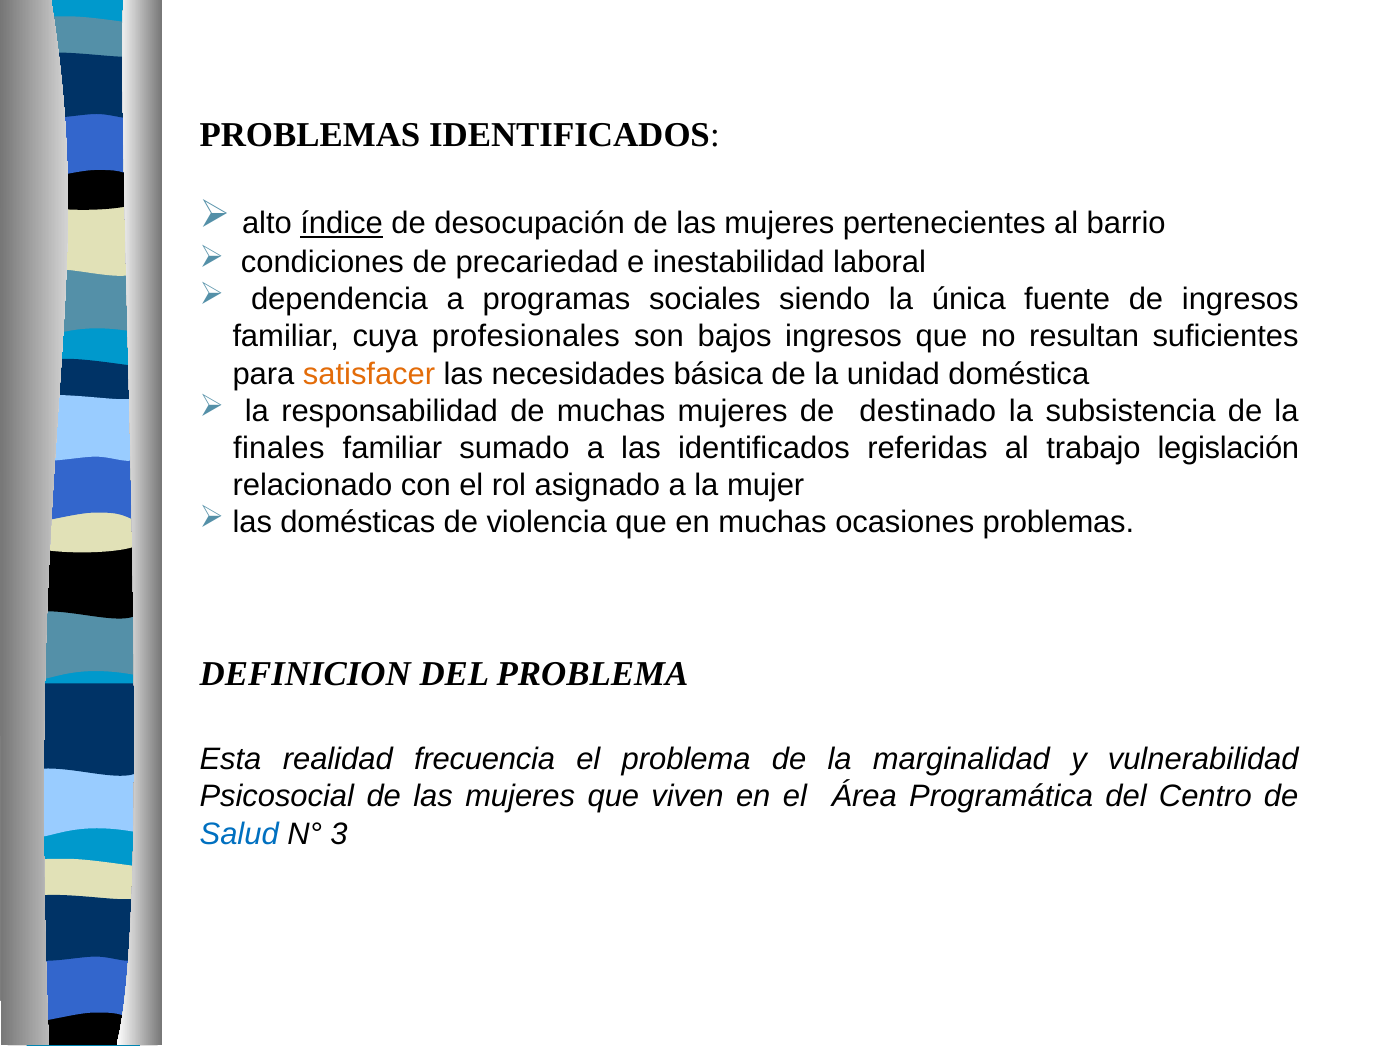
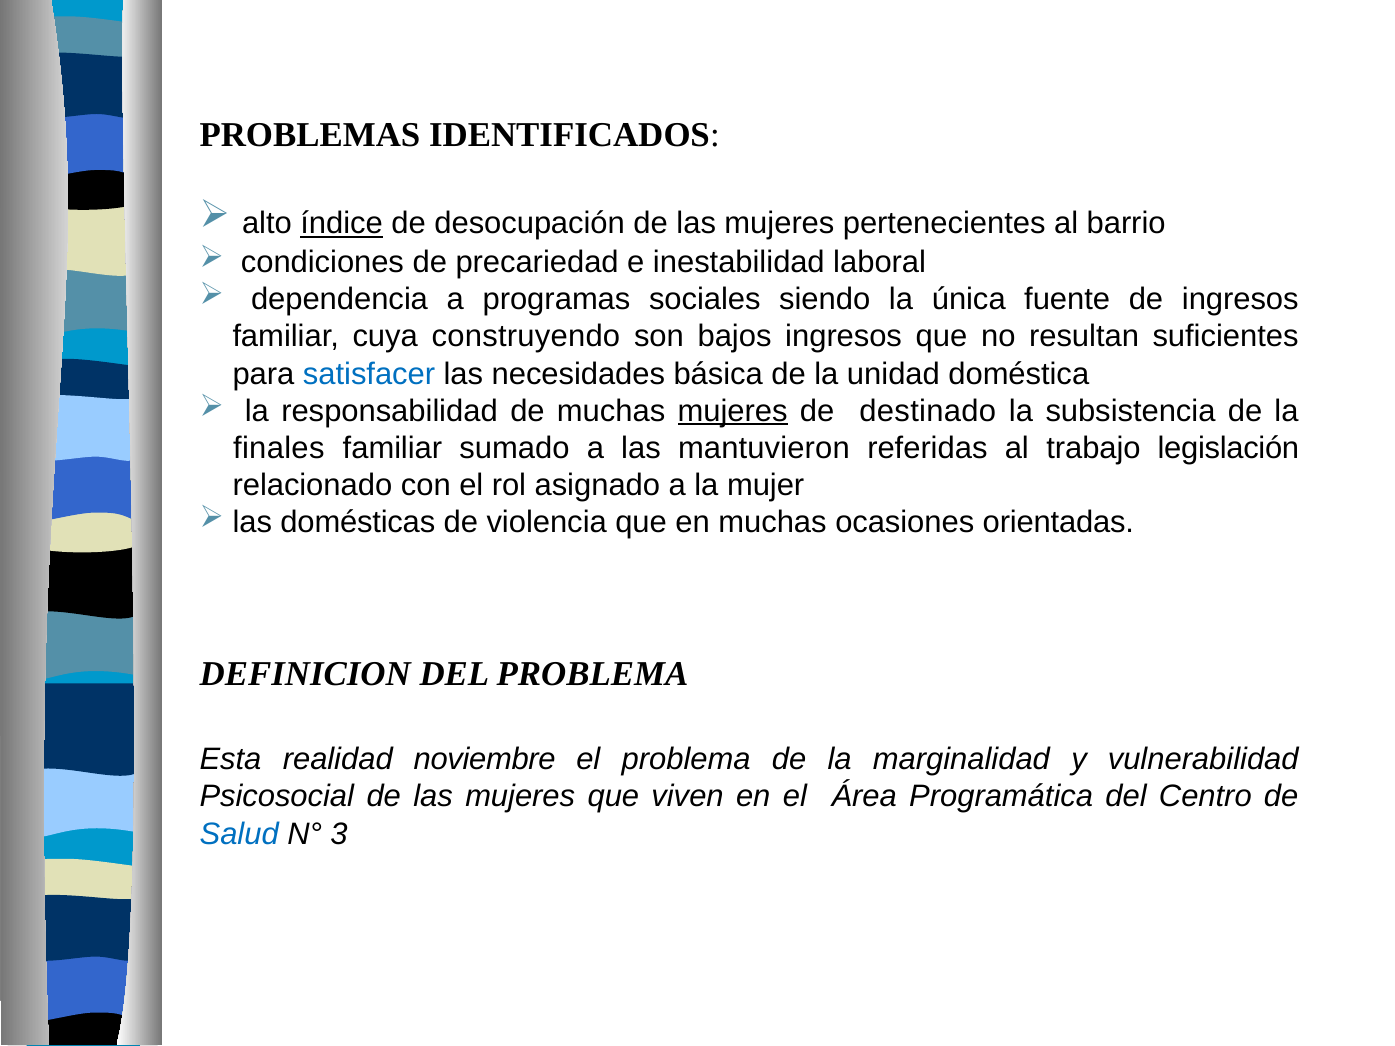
profesionales: profesionales -> construyendo
satisfacer colour: orange -> blue
mujeres at (733, 411) underline: none -> present
las identificados: identificados -> mantuvieron
ocasiones problemas: problemas -> orientadas
frecuencia: frecuencia -> noviembre
